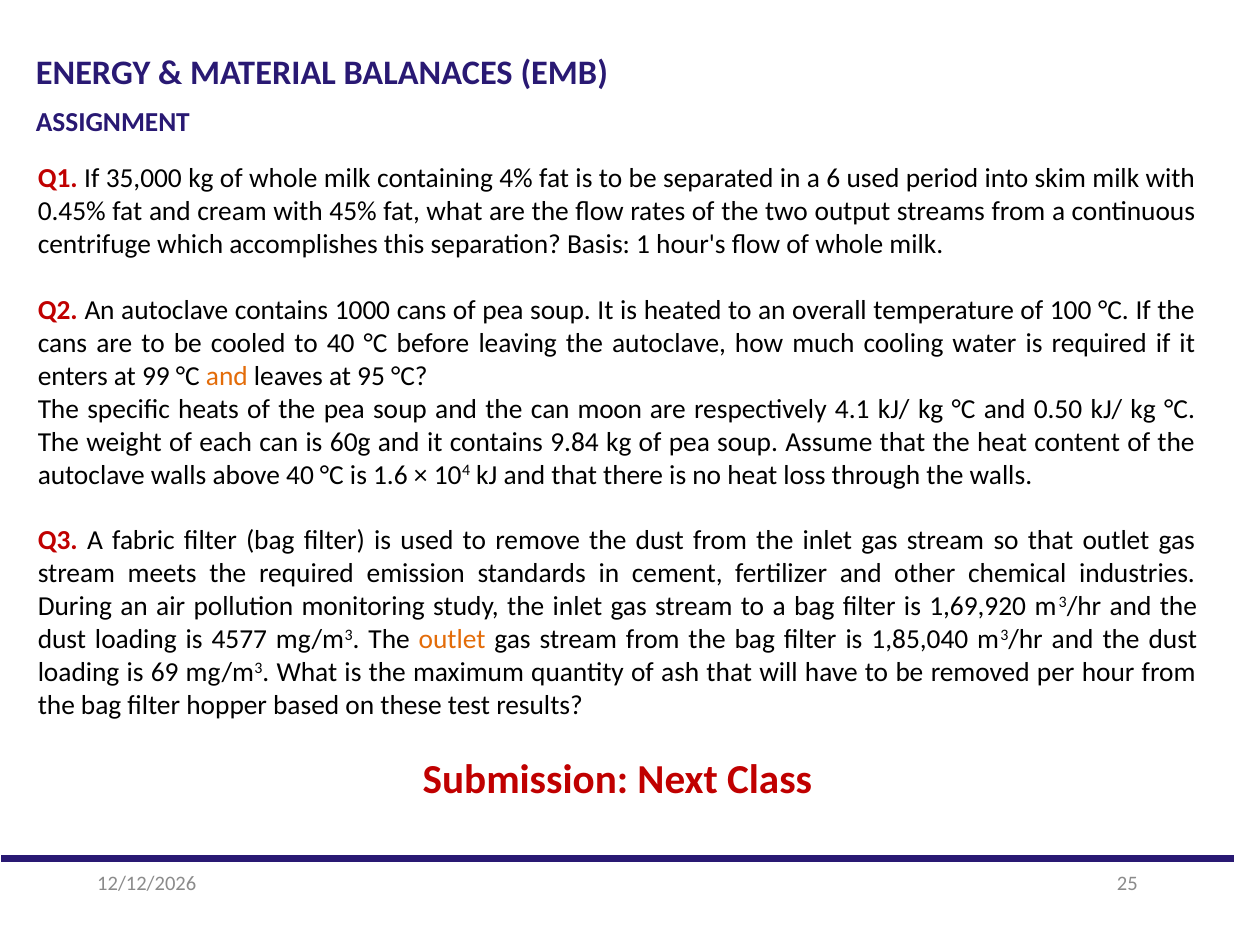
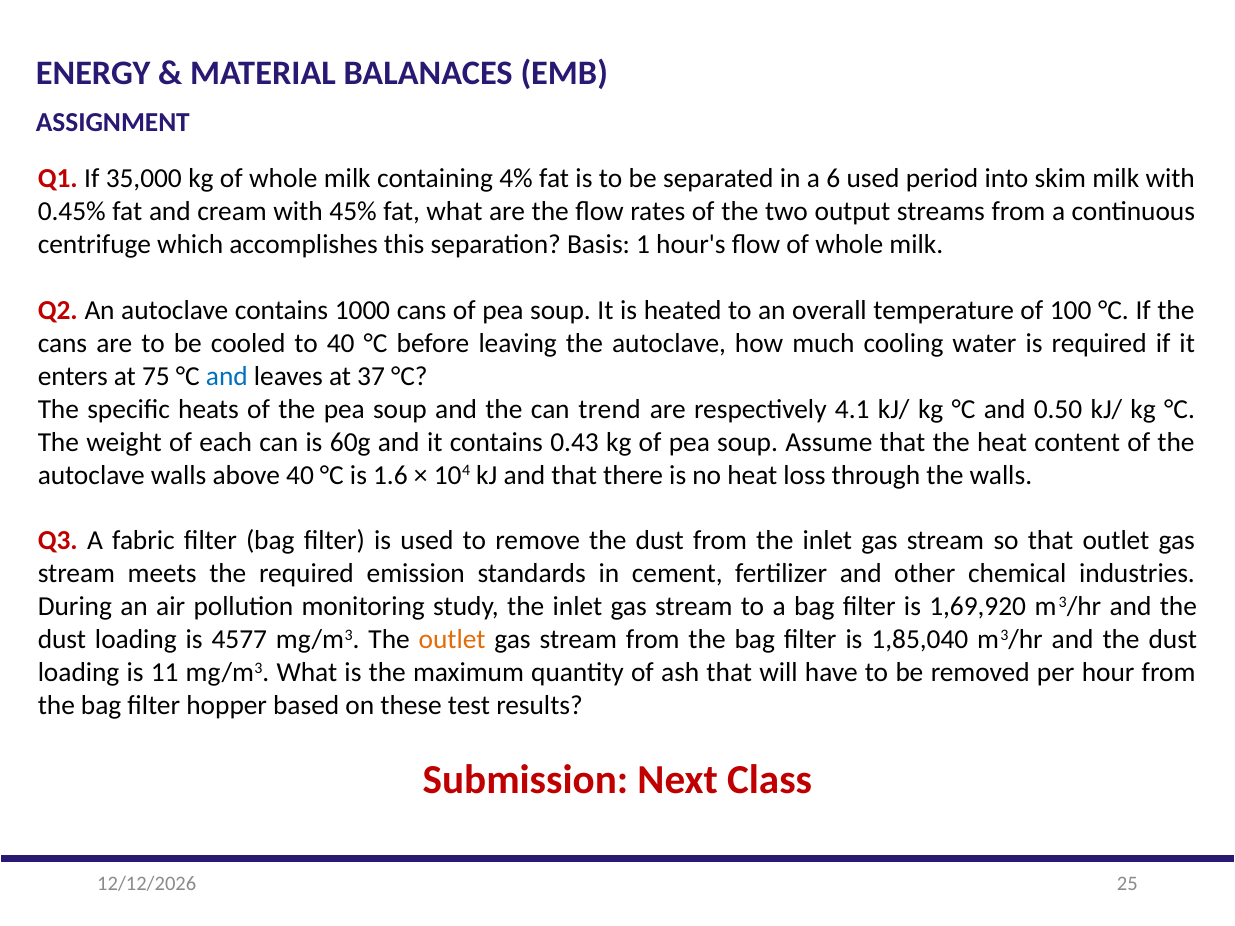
99: 99 -> 75
and at (227, 376) colour: orange -> blue
95: 95 -> 37
moon: moon -> trend
9.84: 9.84 -> 0.43
69: 69 -> 11
